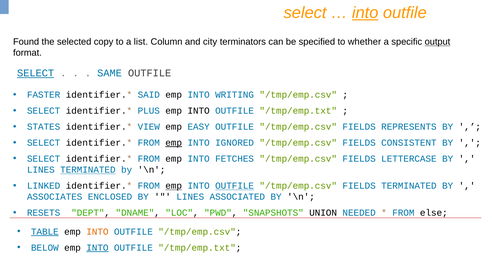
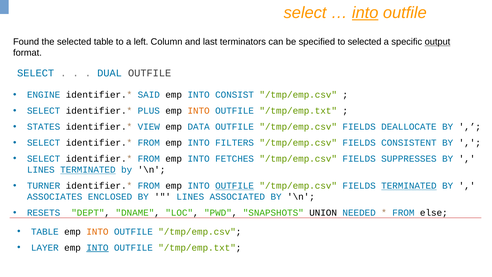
selected copy: copy -> table
list: list -> left
city: city -> last
to whether: whether -> selected
SELECT at (36, 73) underline: present -> none
SAME: SAME -> DUAL
FASTER: FASTER -> ENGINE
WRITING: WRITING -> CONSIST
INTO at (199, 111) colour: black -> orange
EASY: EASY -> DATA
REPRESENTS: REPRESENTS -> DEALLOCATE
emp at (174, 143) underline: present -> none
IGNORED: IGNORED -> FILTERS
LETTERCASE: LETTERCASE -> SUPPRESSES
LINKED: LINKED -> TURNER
emp at (174, 186) underline: present -> none
TERMINATED at (409, 186) underline: none -> present
TABLE at (45, 232) underline: present -> none
BELOW: BELOW -> LAYER
